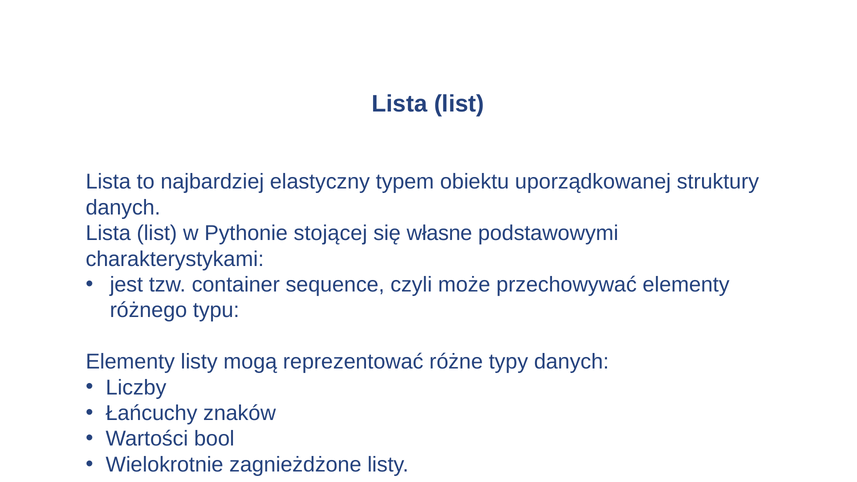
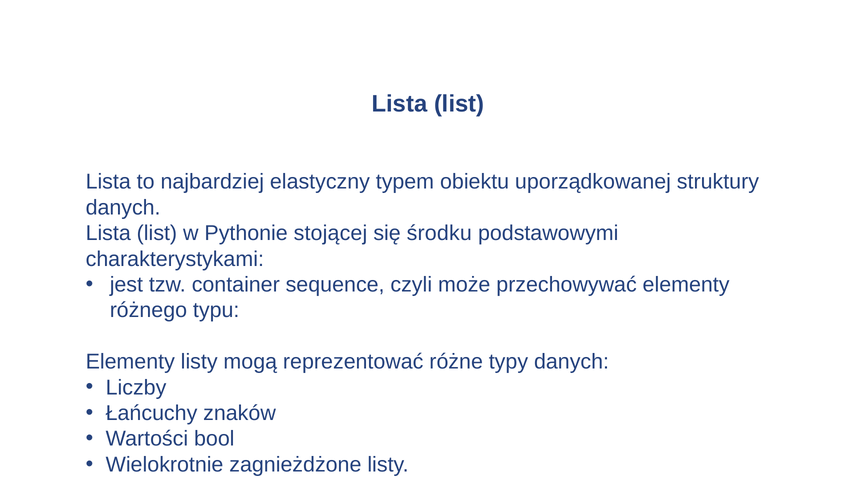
własne: własne -> środku
